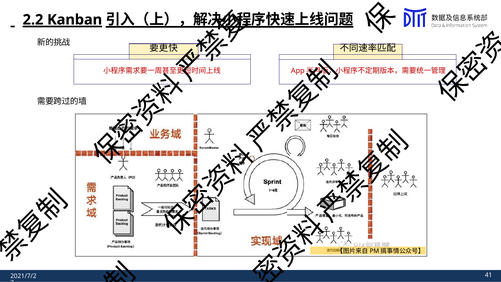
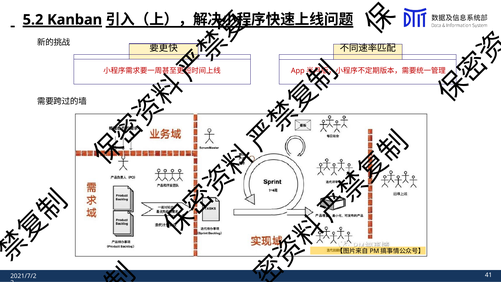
2.2: 2.2 -> 5.2
